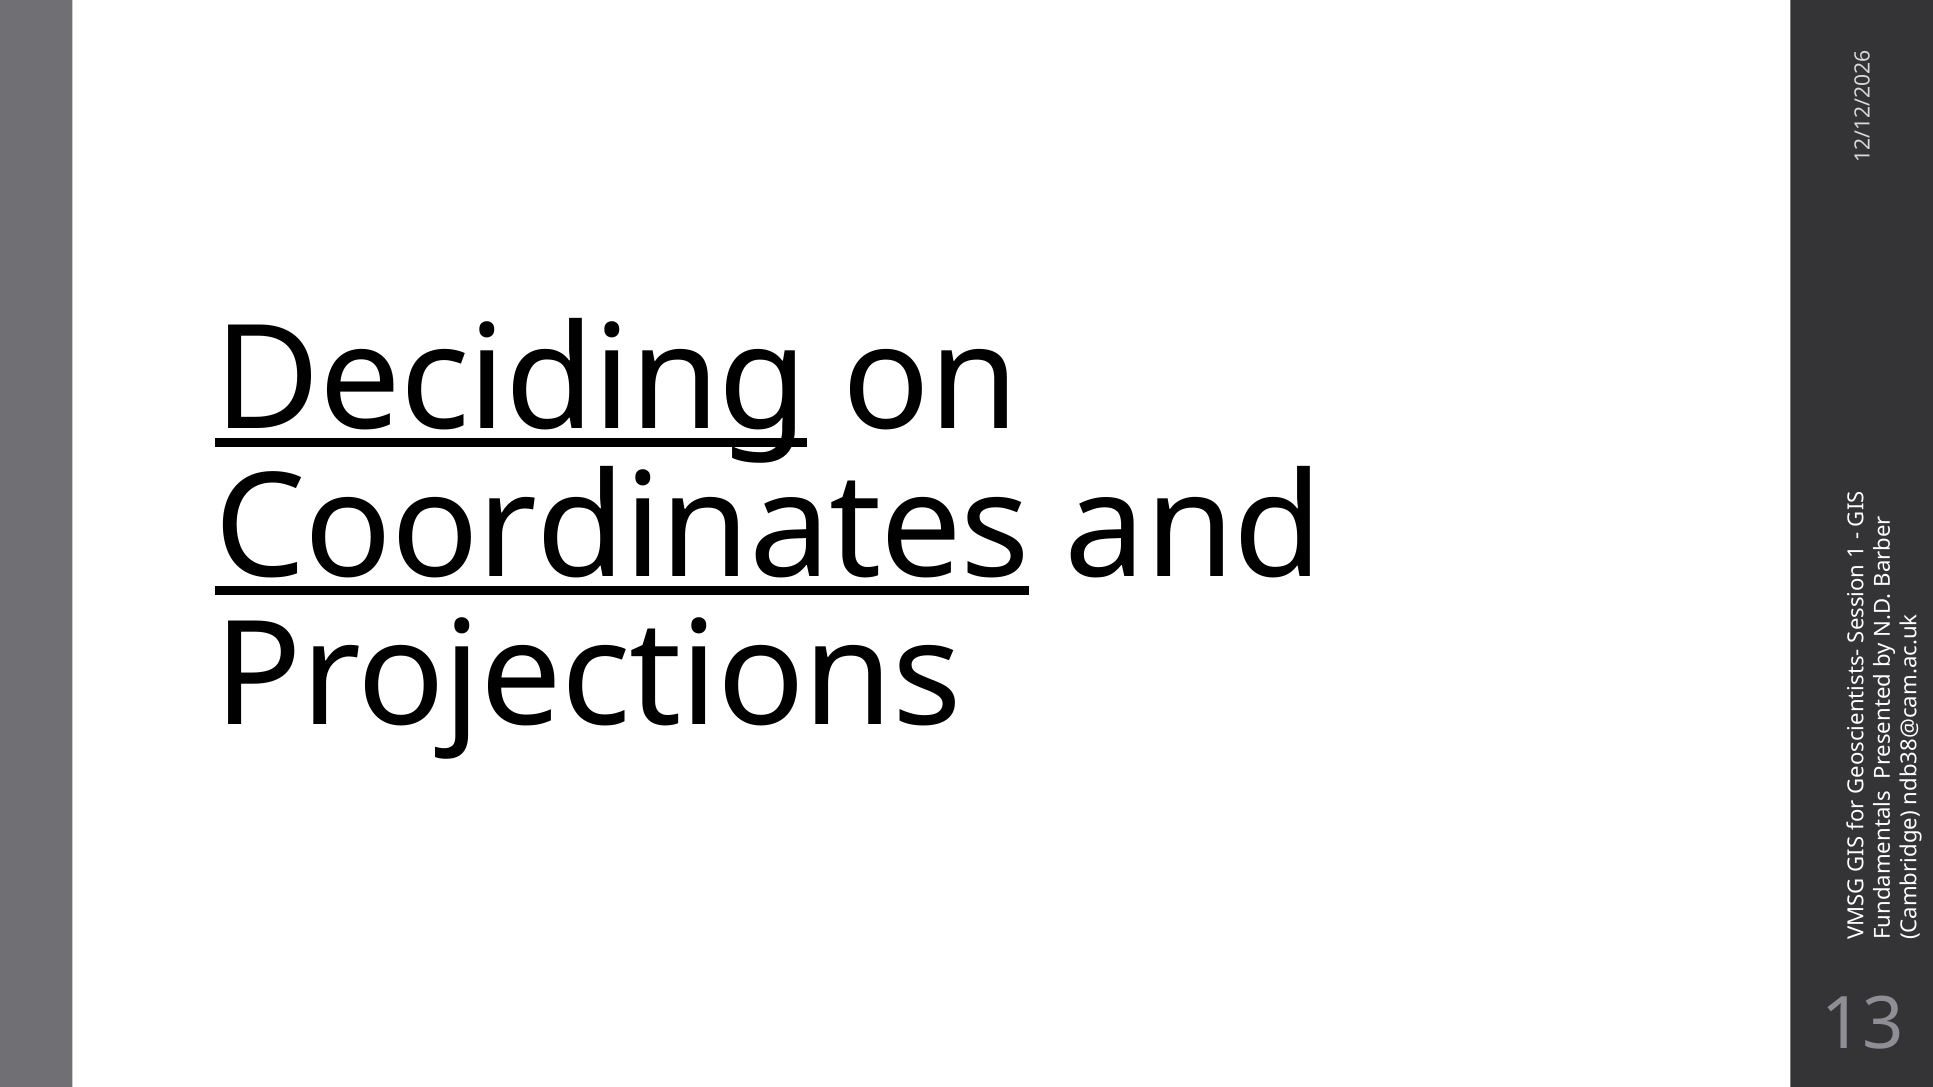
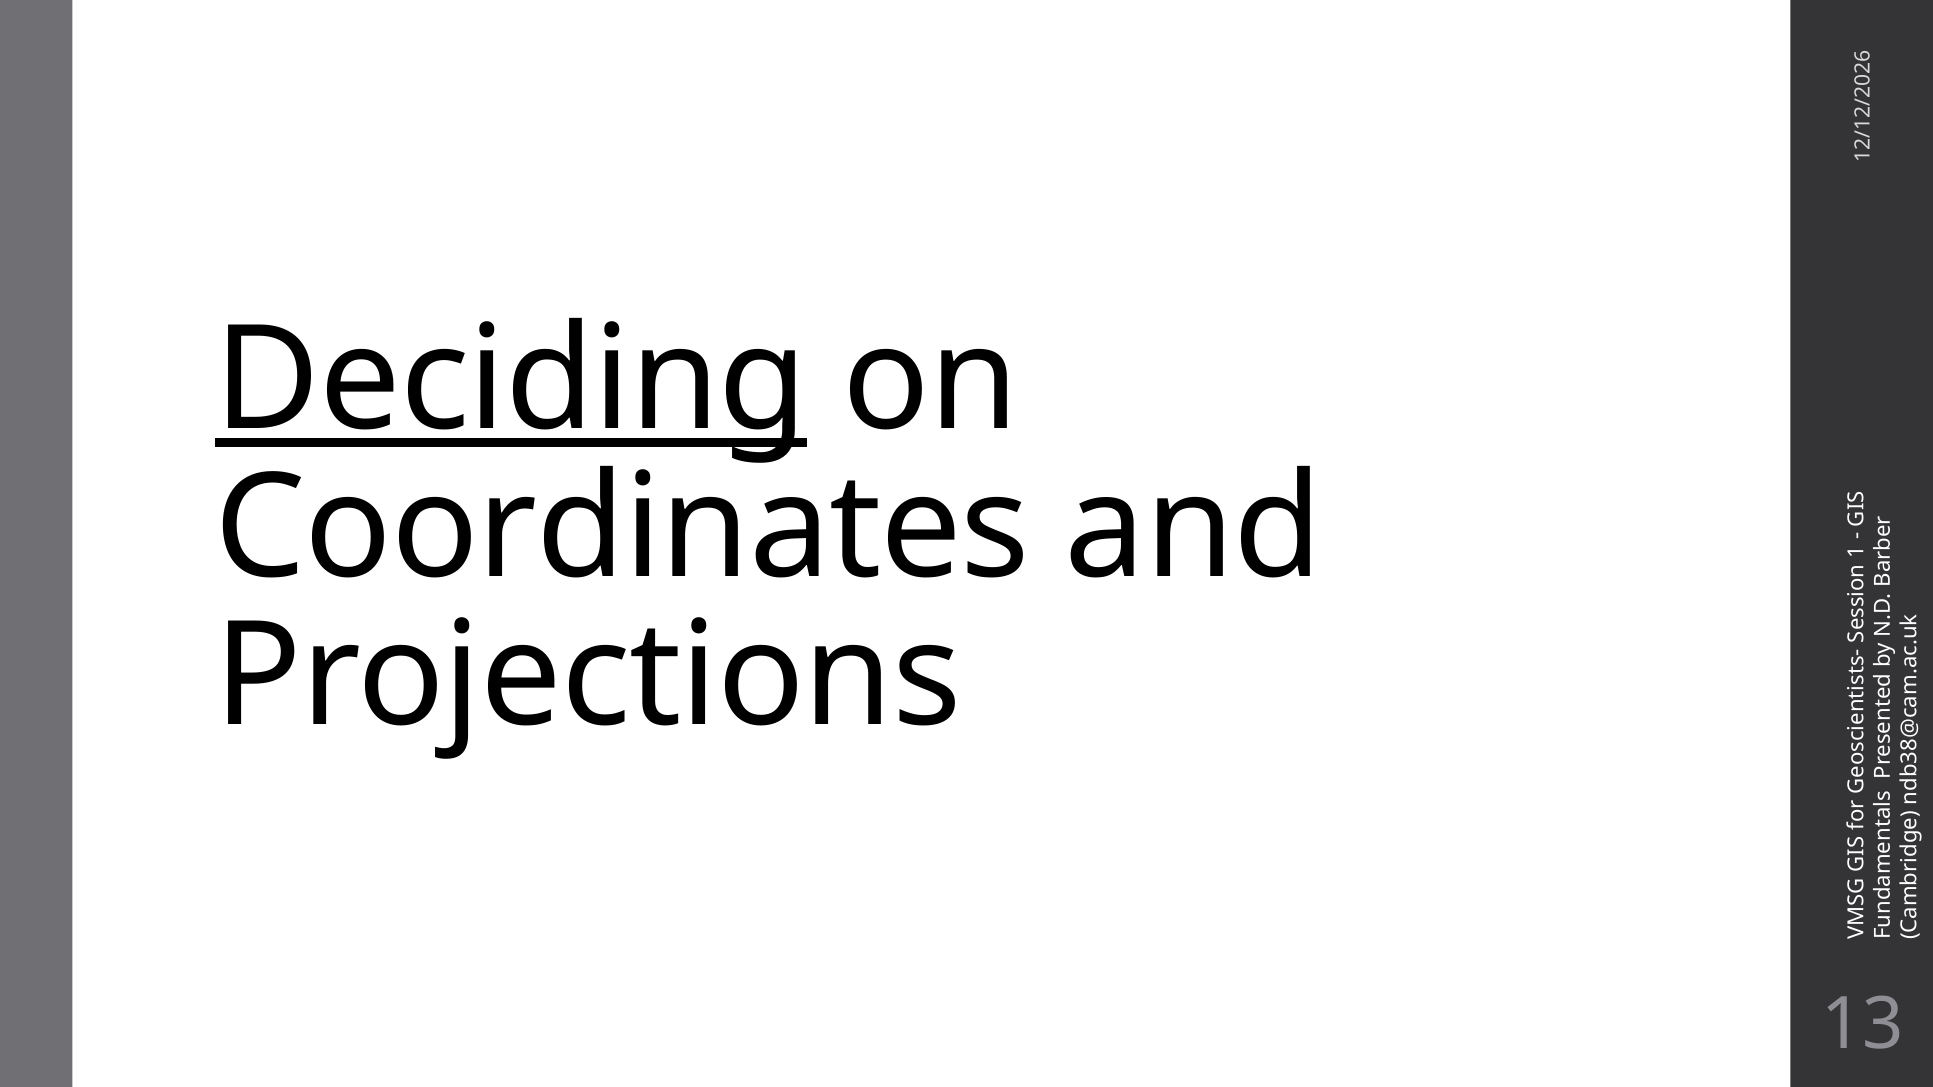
Coordinates underline: present -> none
